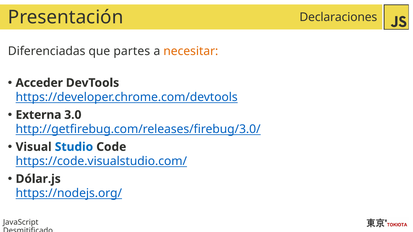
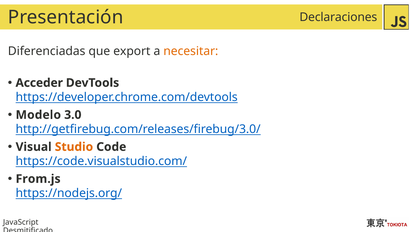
partes: partes -> export
Externa: Externa -> Modelo
Studio colour: blue -> orange
Dólar.js: Dólar.js -> From.js
